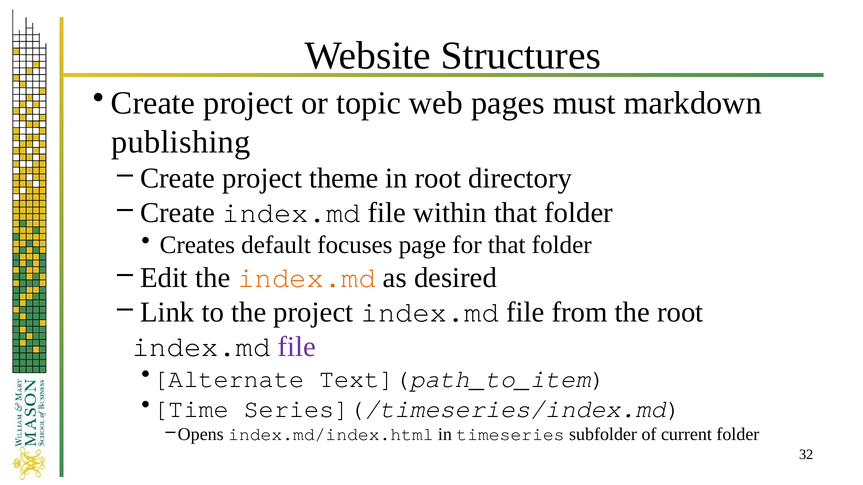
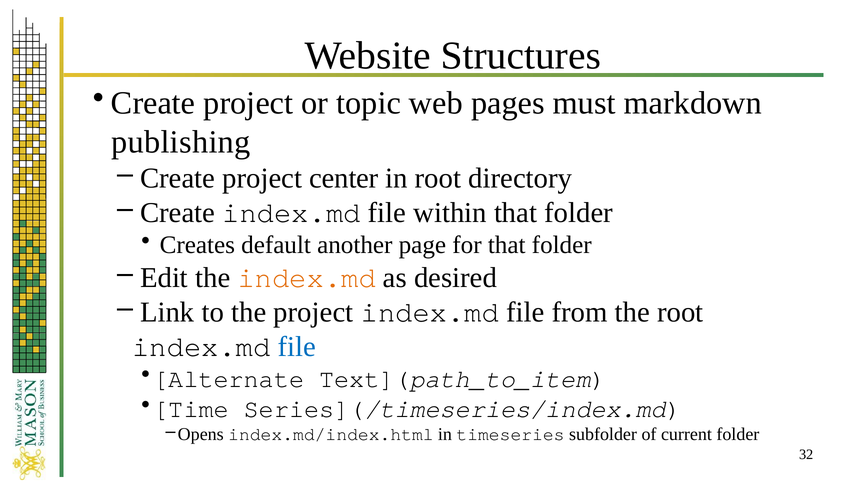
theme: theme -> center
focuses: focuses -> another
file at (297, 347) colour: purple -> blue
